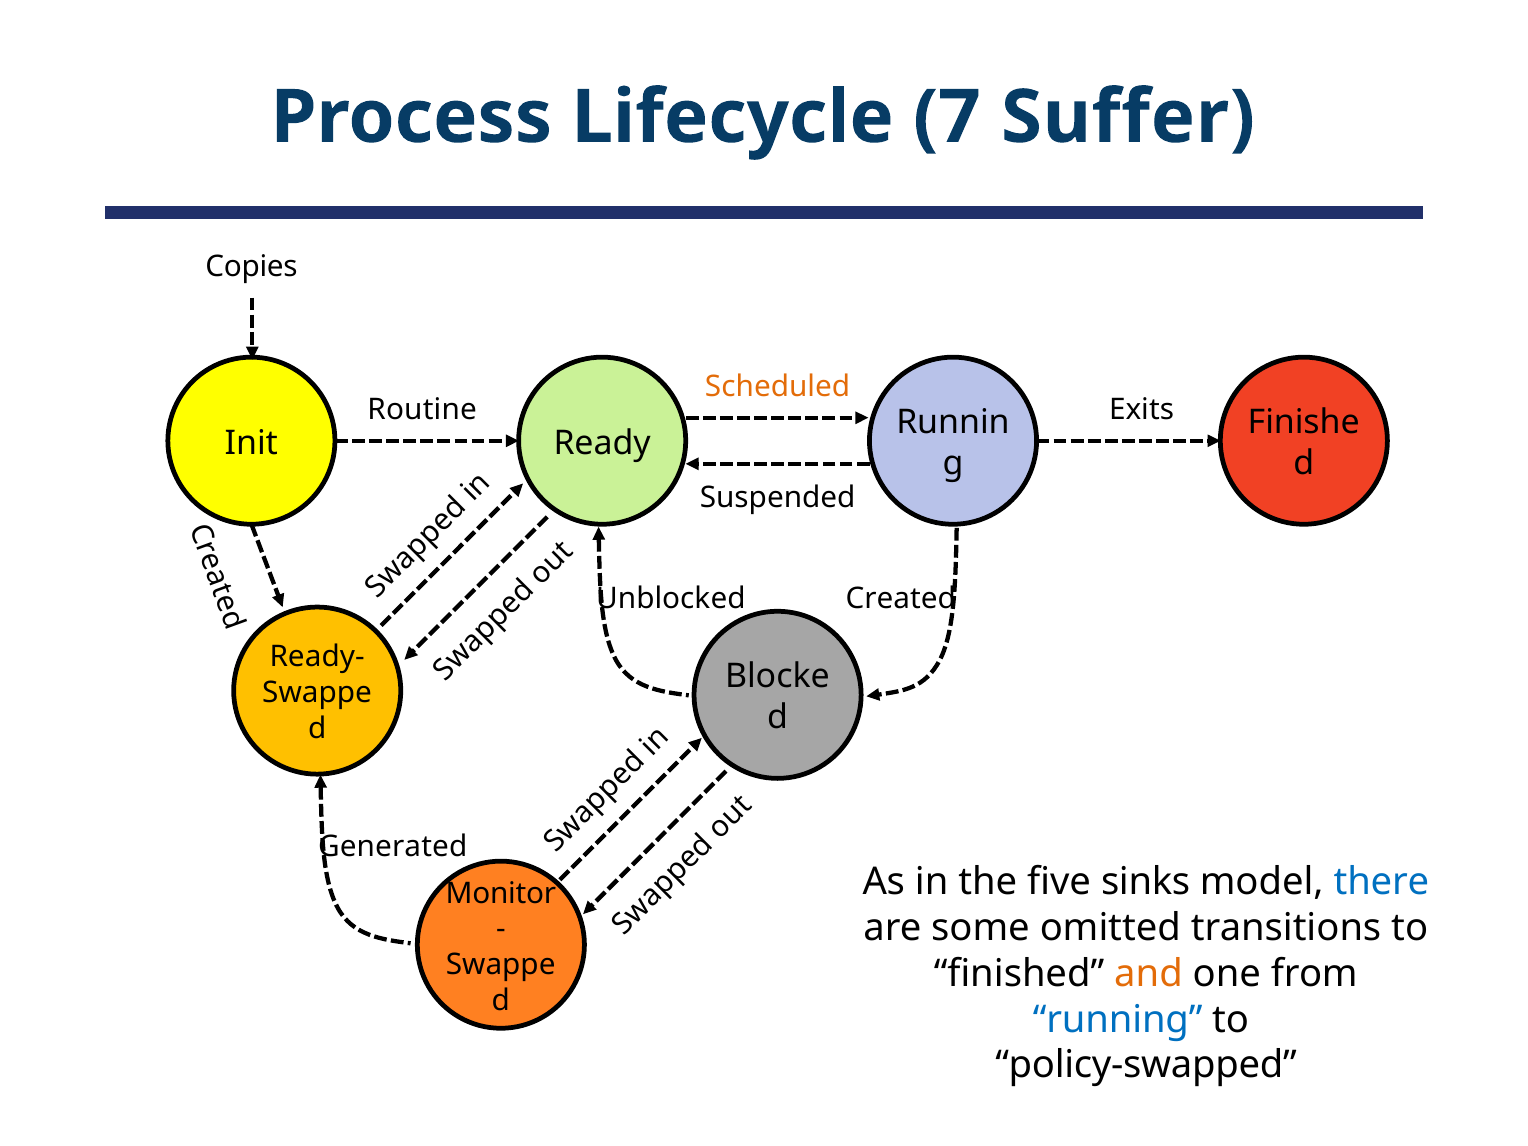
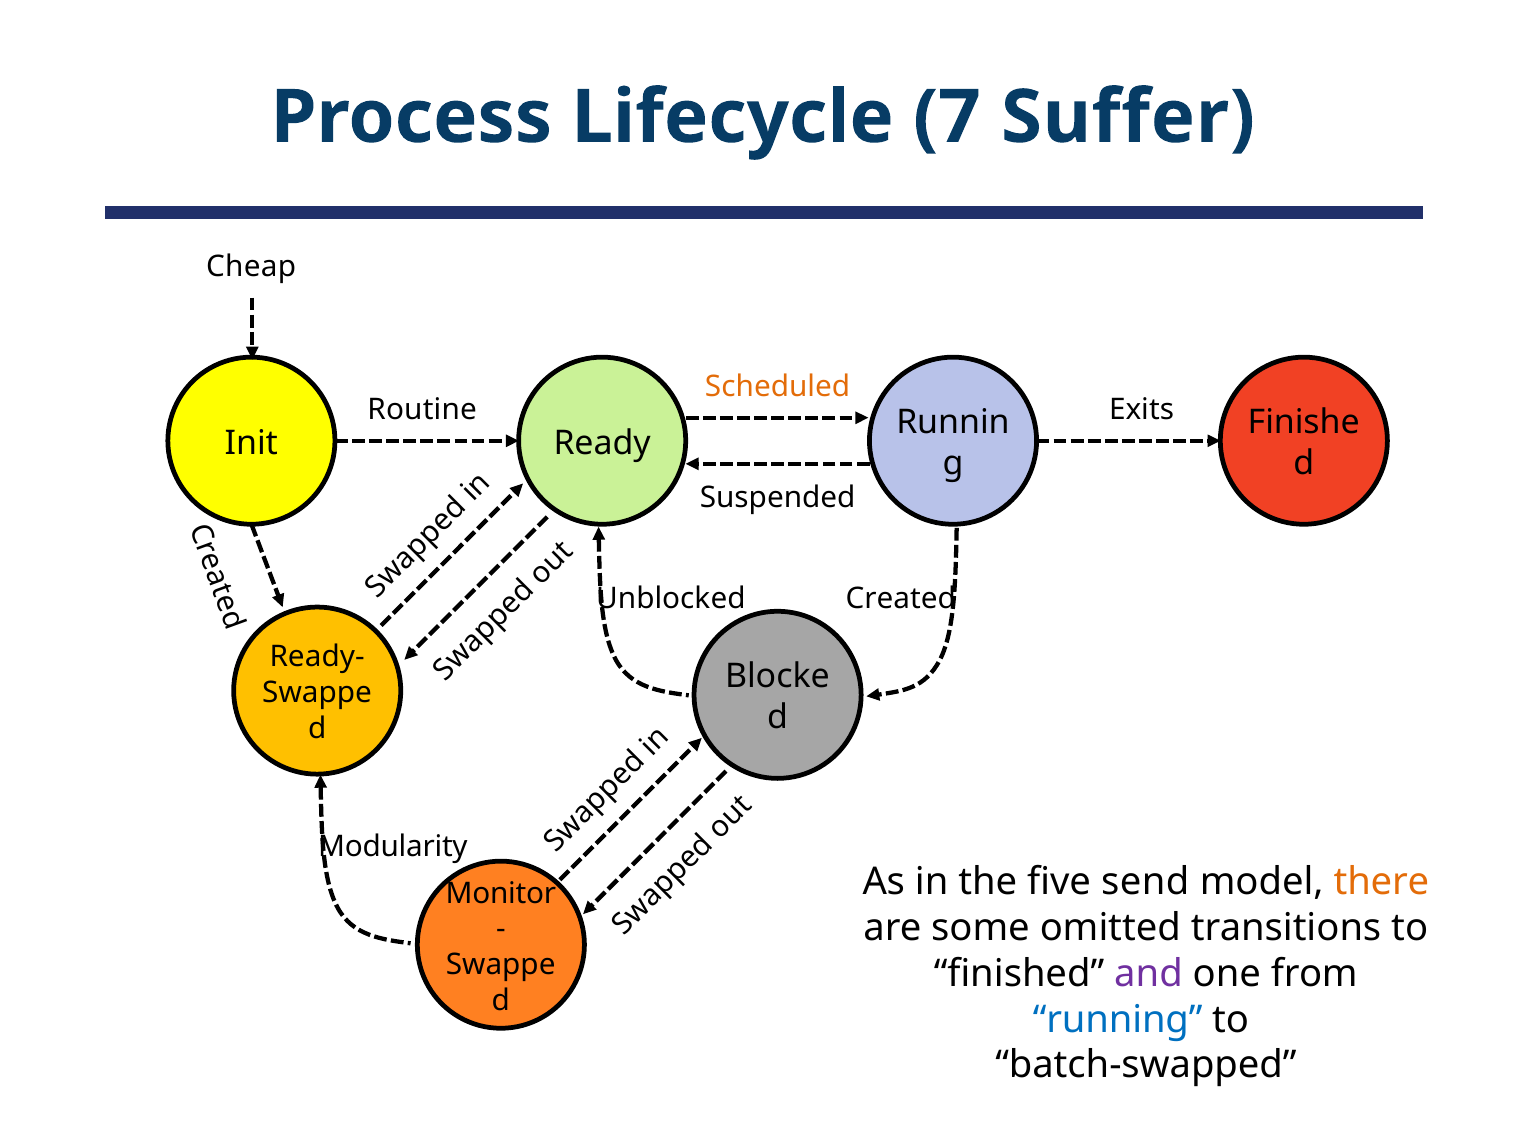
Copies: Copies -> Cheap
Generated: Generated -> Modularity
sinks: sinks -> send
there colour: blue -> orange
and colour: orange -> purple
policy-swapped: policy-swapped -> batch-swapped
